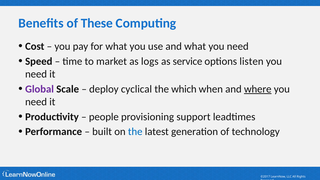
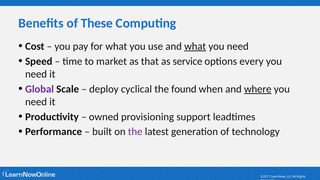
what at (195, 46) underline: none -> present
logs: logs -> that
listen: listen -> every
which: which -> found
people: people -> owned
the at (135, 132) colour: blue -> purple
